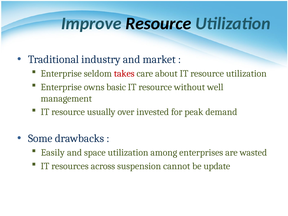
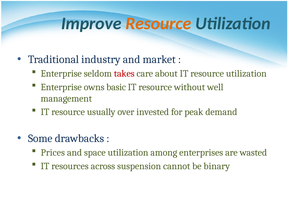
Resource at (158, 24) colour: black -> orange
Easily: Easily -> Prices
update: update -> binary
